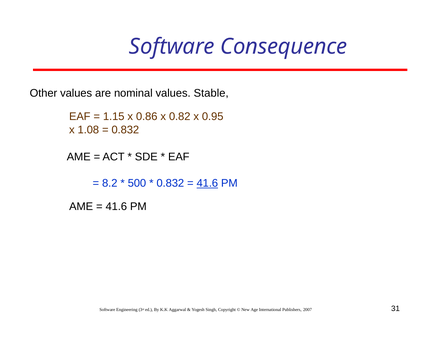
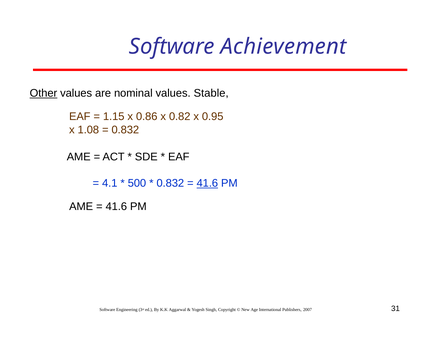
Consequence: Consequence -> Achievement
Other underline: none -> present
8.2: 8.2 -> 4.1
